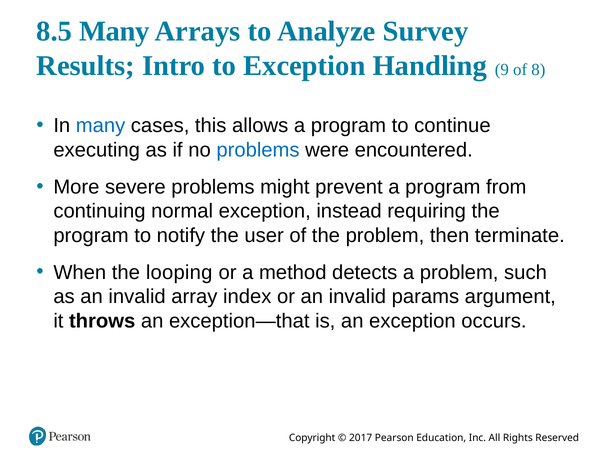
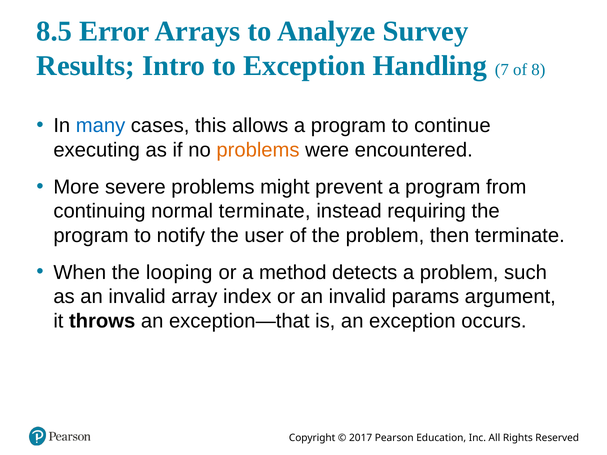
8.5 Many: Many -> Error
9: 9 -> 7
problems at (258, 150) colour: blue -> orange
normal exception: exception -> terminate
